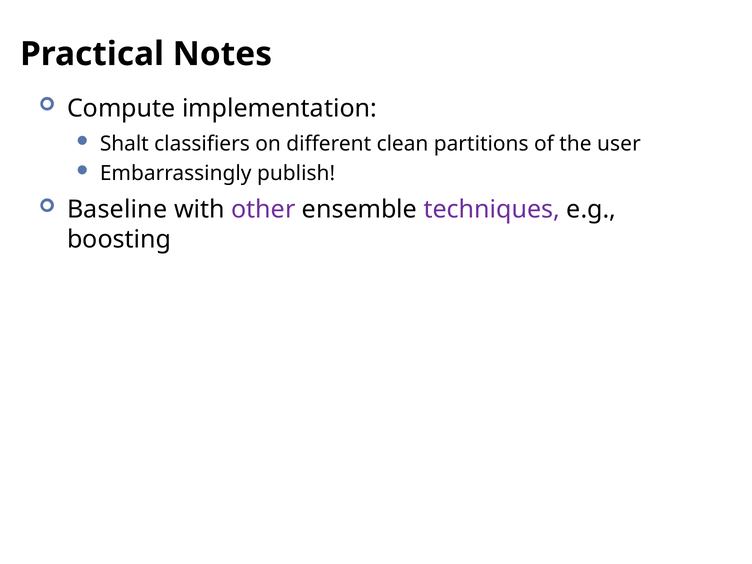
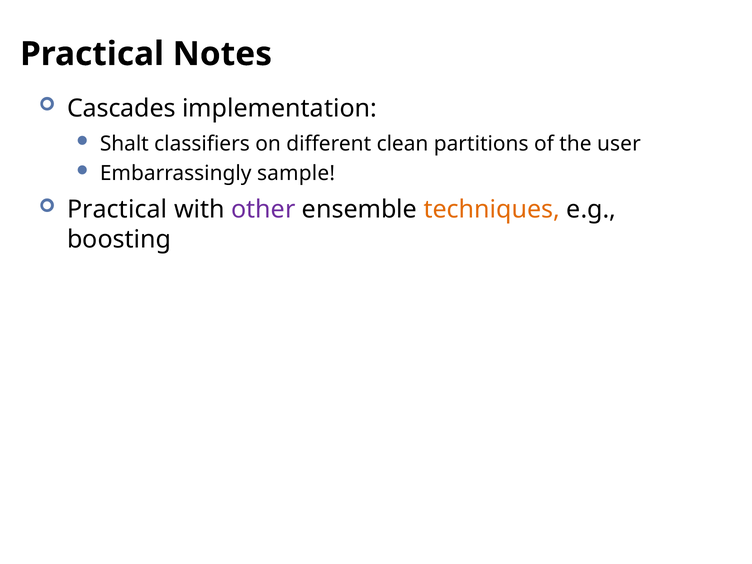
Compute: Compute -> Cascades
publish: publish -> sample
Baseline at (117, 209): Baseline -> Practical
techniques colour: purple -> orange
